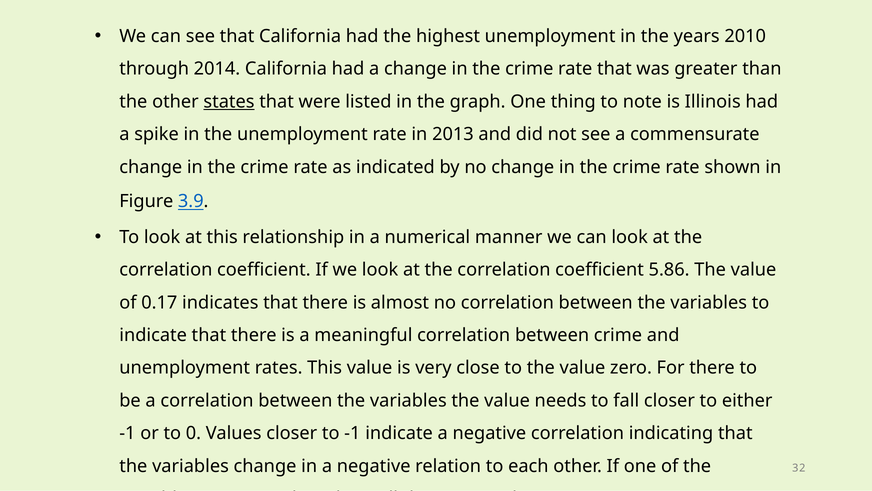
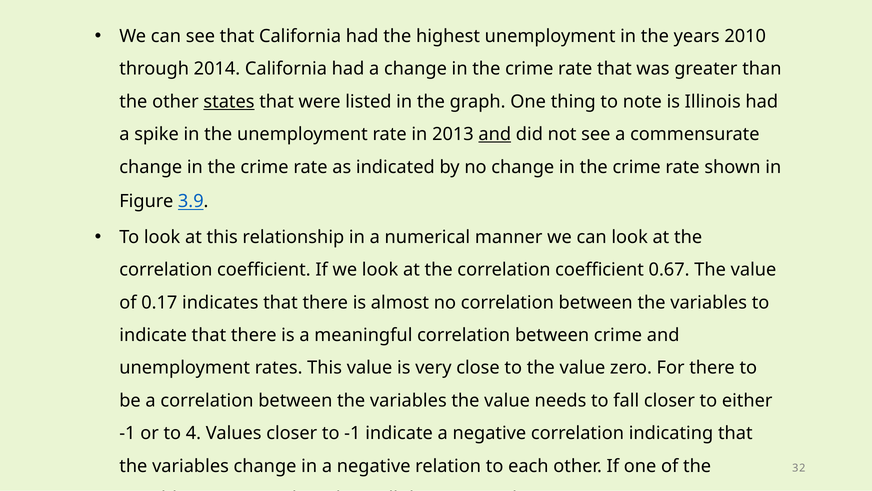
and at (495, 134) underline: none -> present
5.86: 5.86 -> 0.67
0: 0 -> 4
